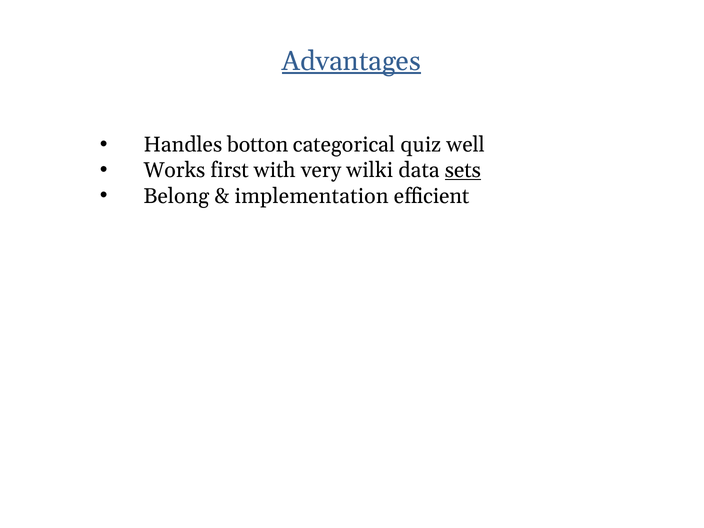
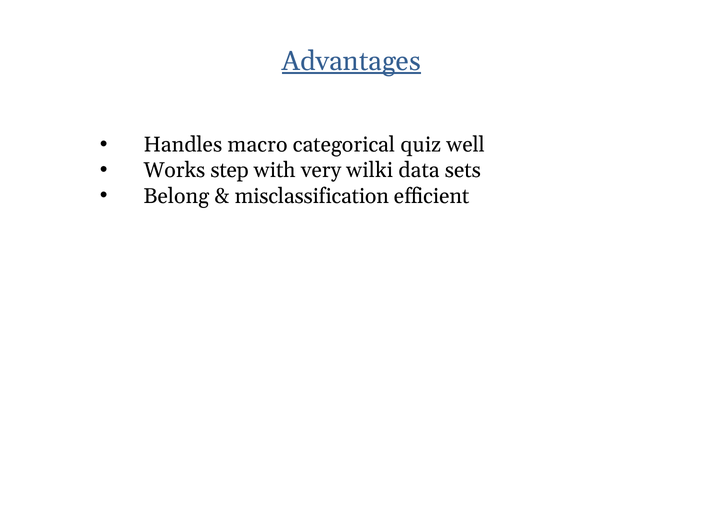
botton: botton -> macro
first: first -> step
sets underline: present -> none
implementation: implementation -> misclassification
